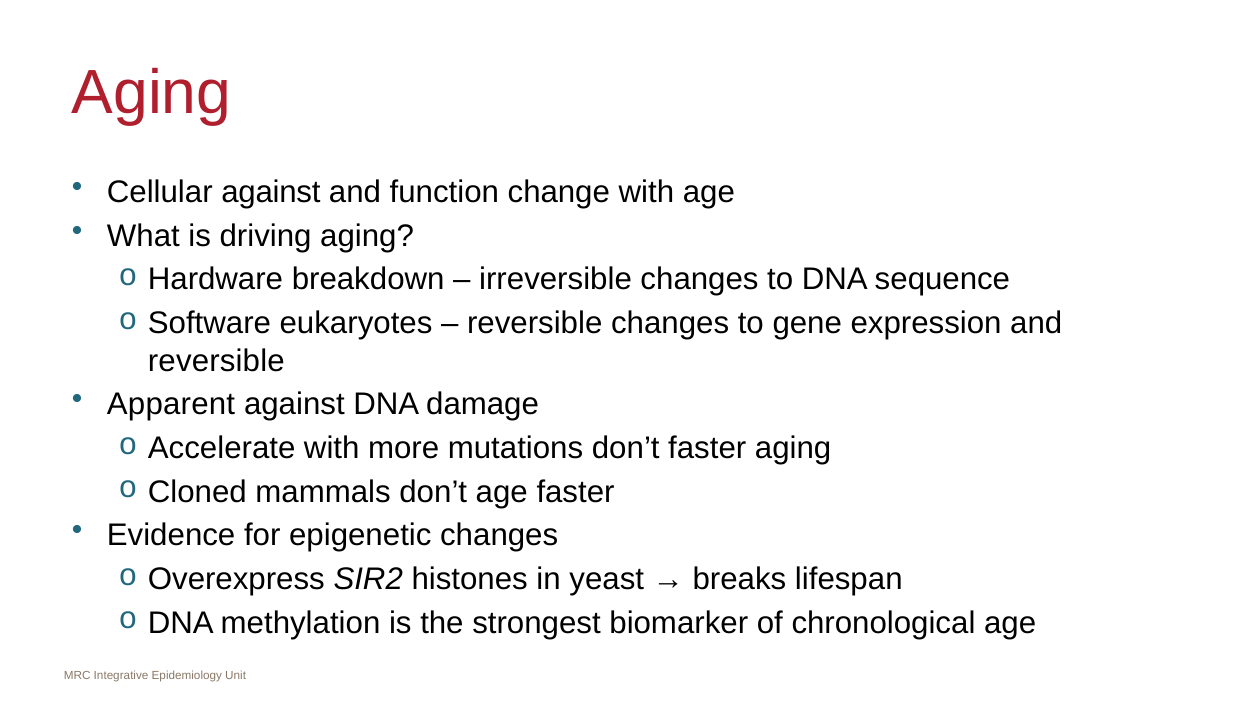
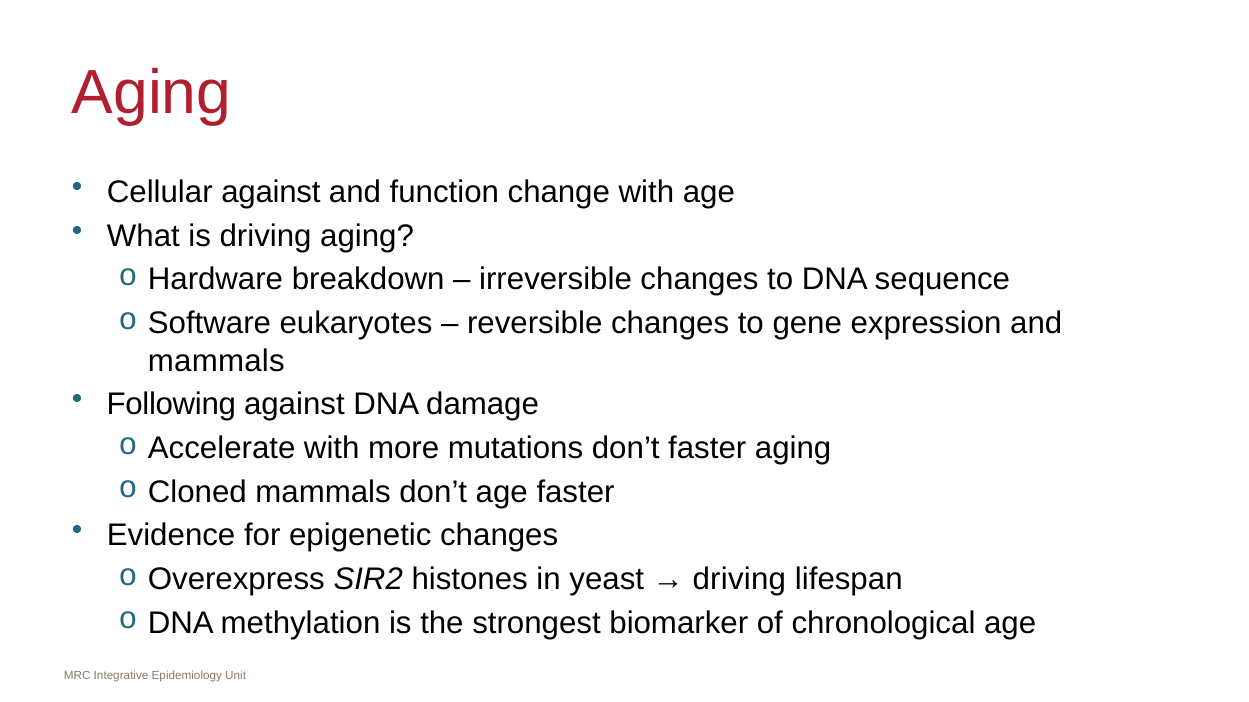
reversible at (216, 361): reversible -> mammals
Apparent: Apparent -> Following
breaks at (739, 580): breaks -> driving
